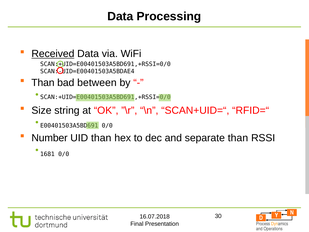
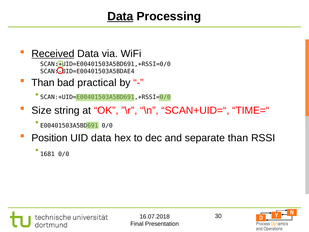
Data at (120, 16) underline: none -> present
between: between -> practical
RFID=“: RFID=“ -> TIME=“
Number: Number -> Position
UID than: than -> data
